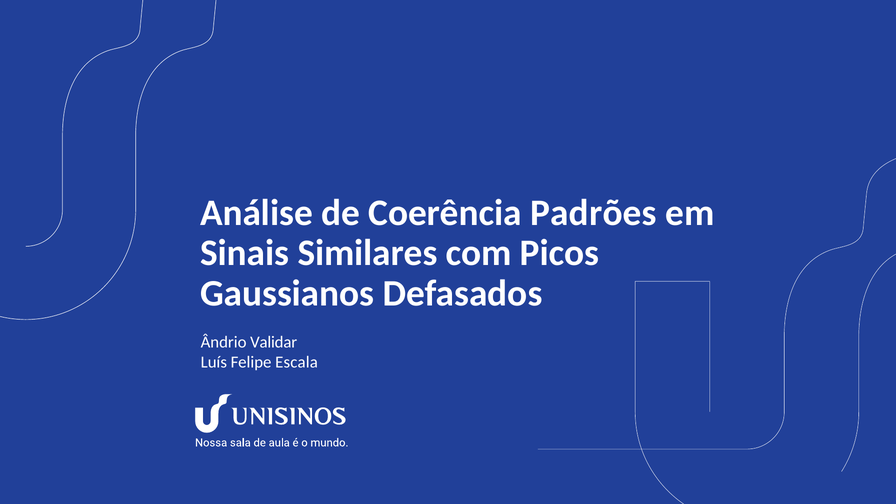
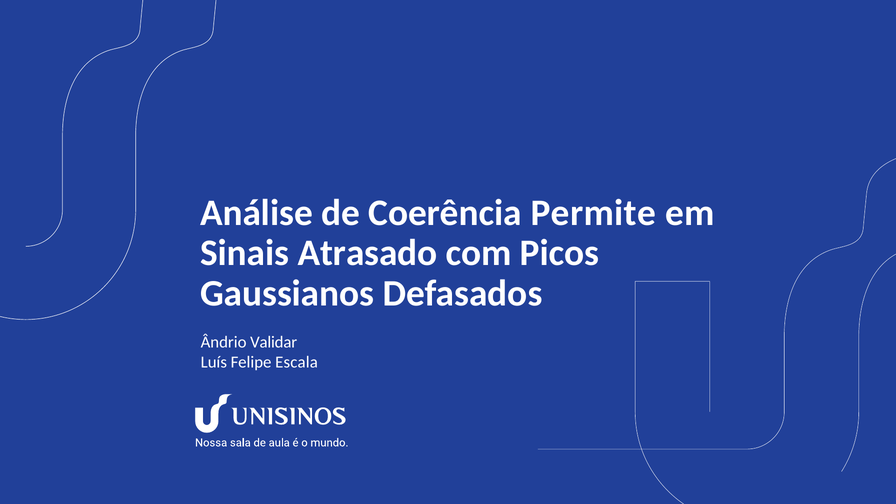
Padrões: Padrões -> Permite
Similares: Similares -> Atrasado
